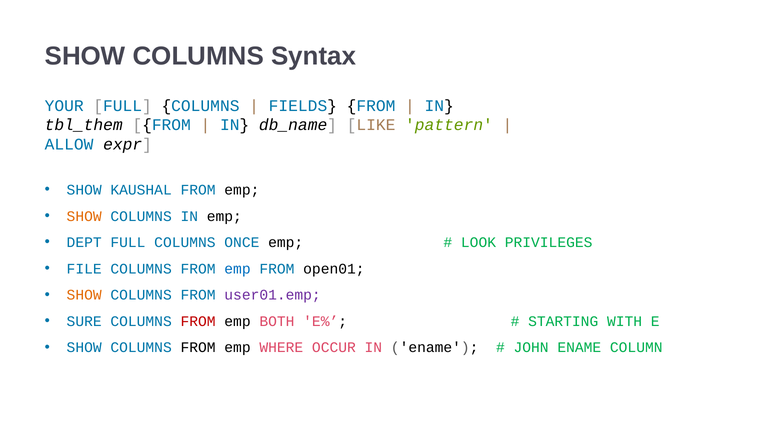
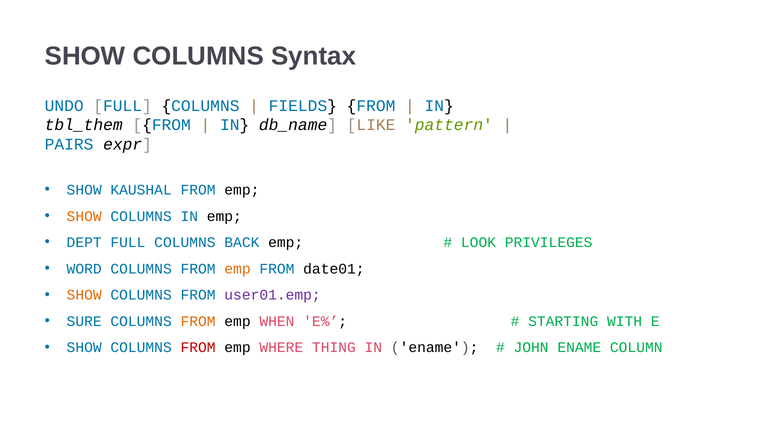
YOUR: YOUR -> UNDO
ALLOW: ALLOW -> PAIRS
ONCE: ONCE -> BACK
FILE: FILE -> WORD
emp at (238, 269) colour: blue -> orange
open01: open01 -> date01
FROM at (198, 321) colour: red -> orange
BOTH: BOTH -> WHEN
FROM at (198, 348) colour: black -> red
OCCUR: OCCUR -> THING
